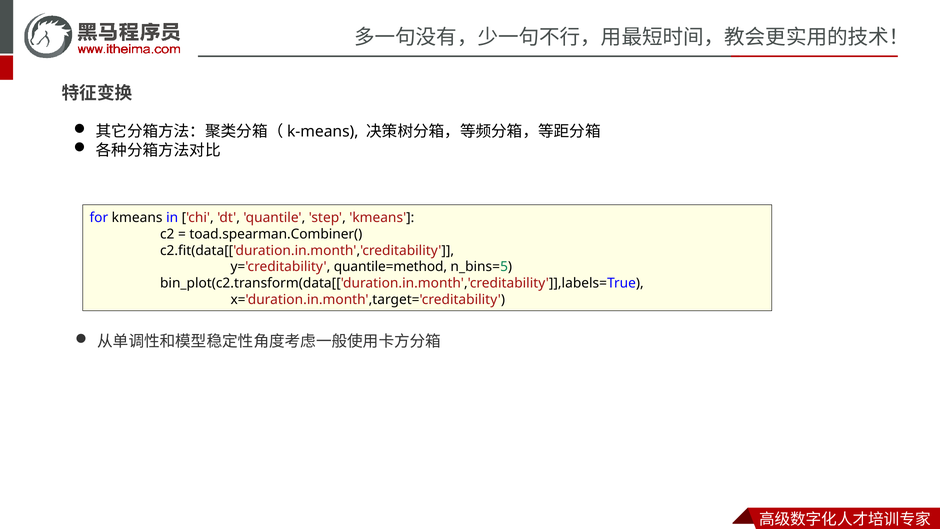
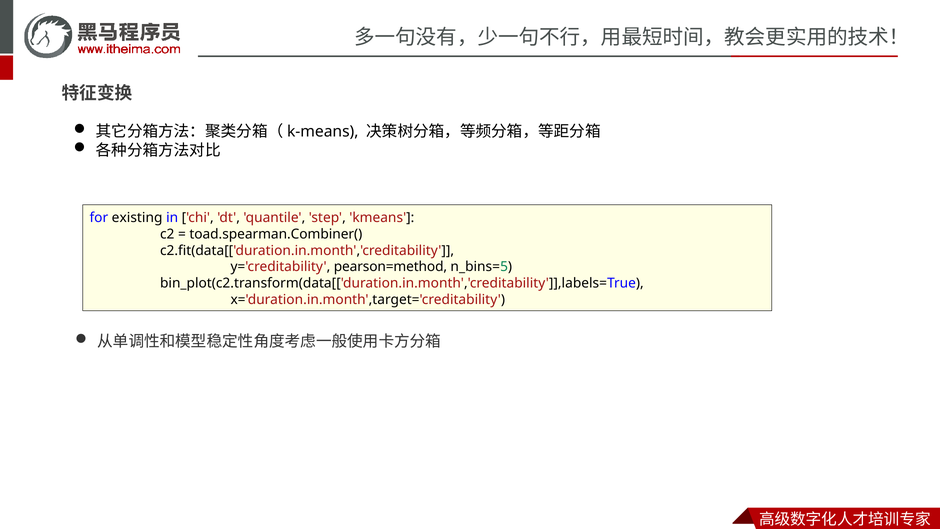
for kmeans: kmeans -> existing
quantile=method: quantile=method -> pearson=method
